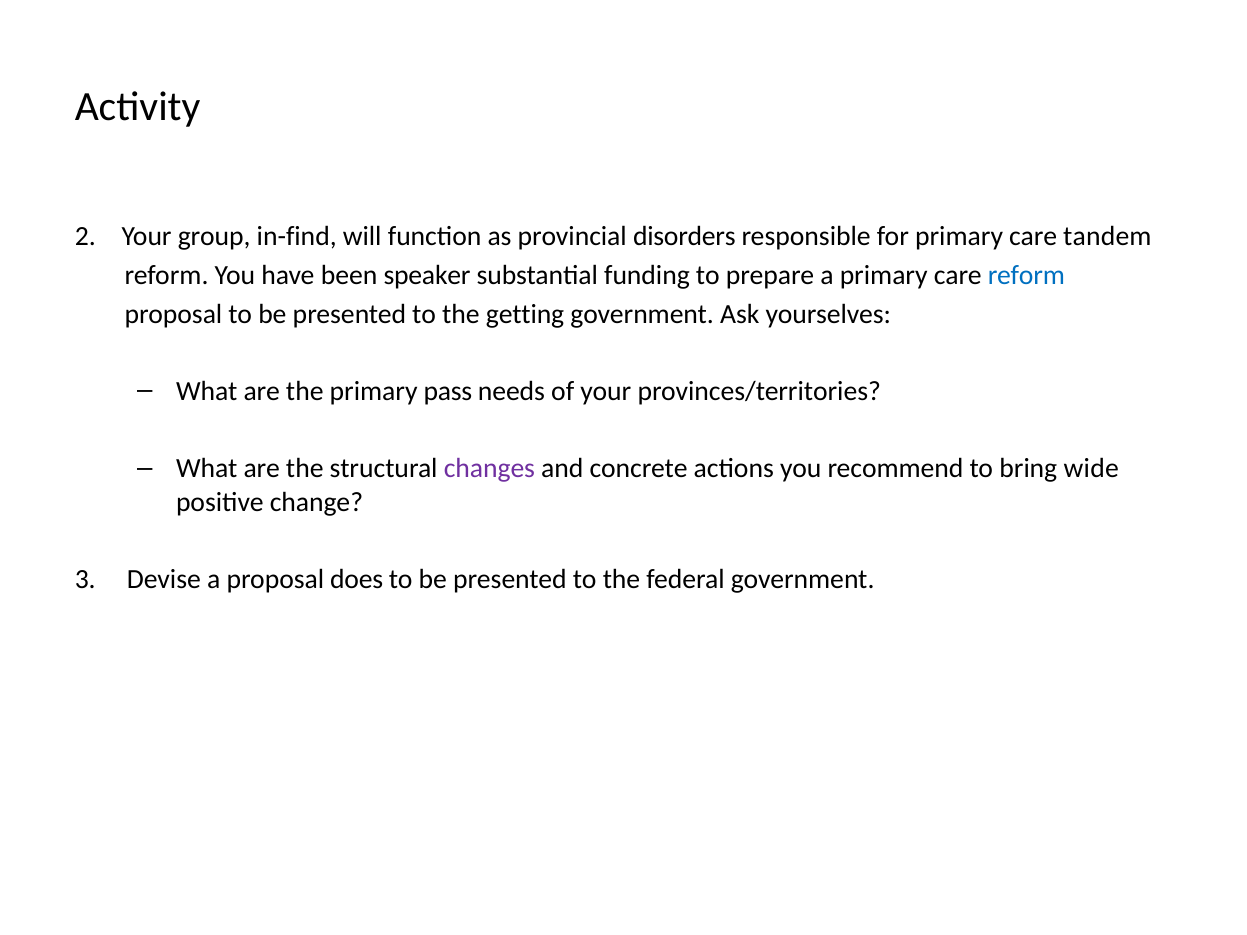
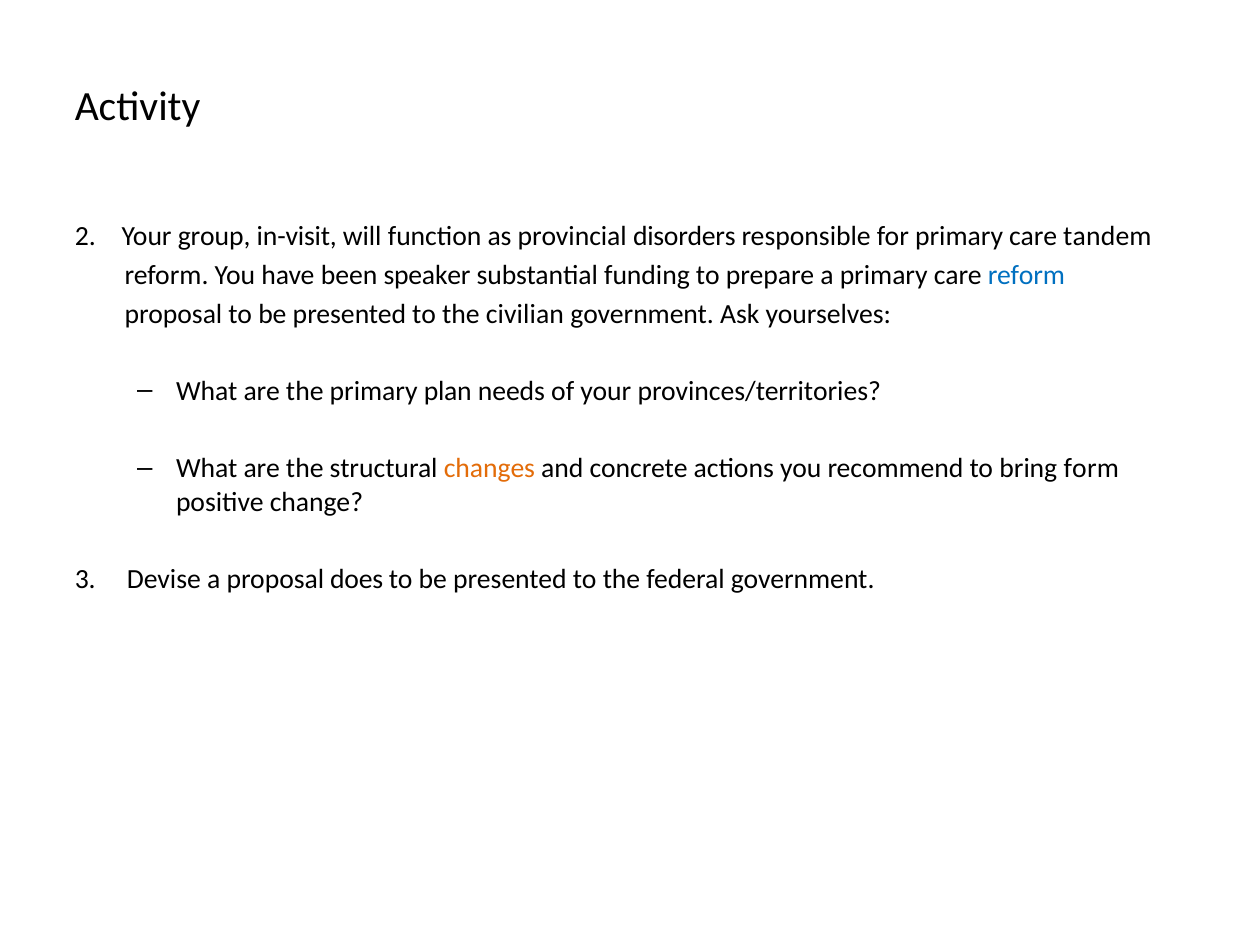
in-find: in-find -> in-visit
getting: getting -> civilian
pass: pass -> plan
changes colour: purple -> orange
wide: wide -> form
